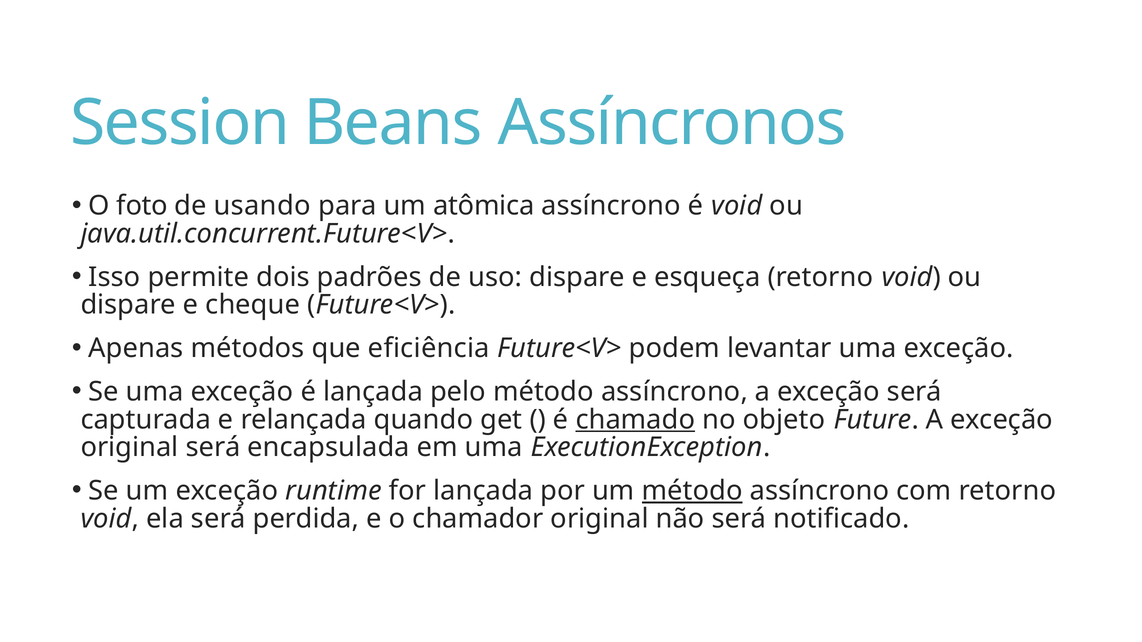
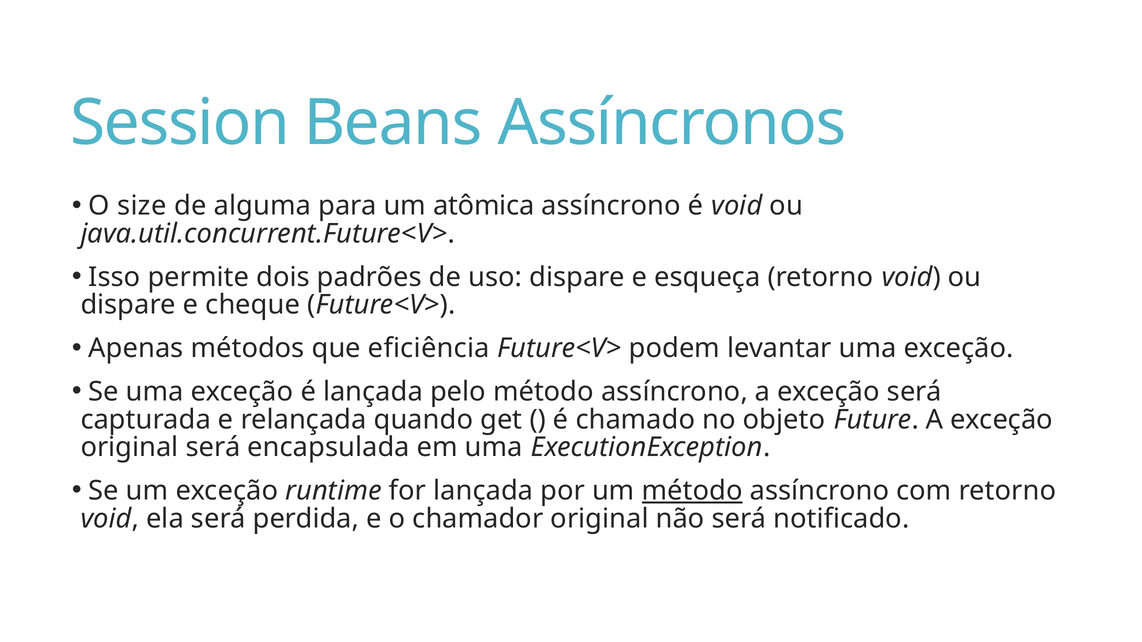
foto: foto -> size
usando: usando -> alguma
chamado underline: present -> none
